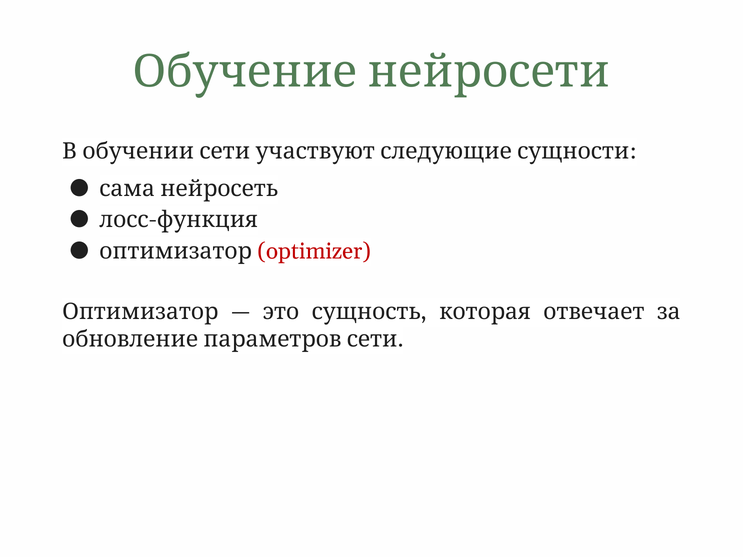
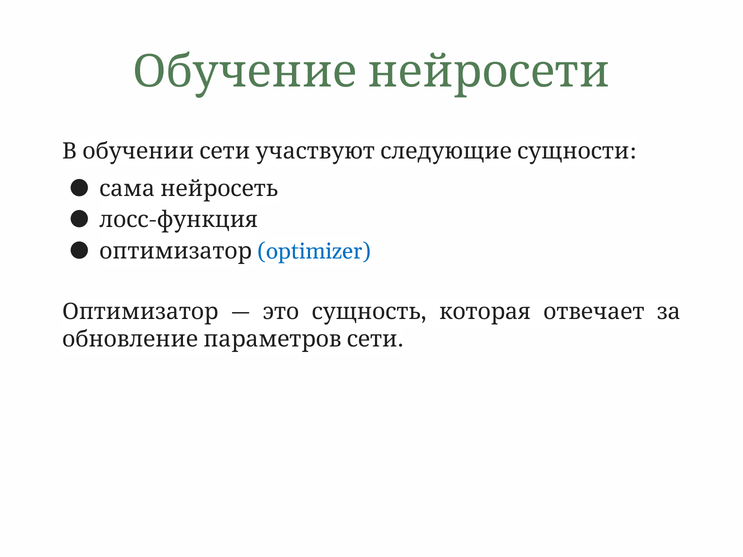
optimizer colour: red -> blue
